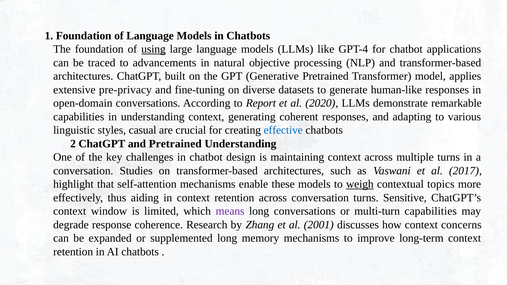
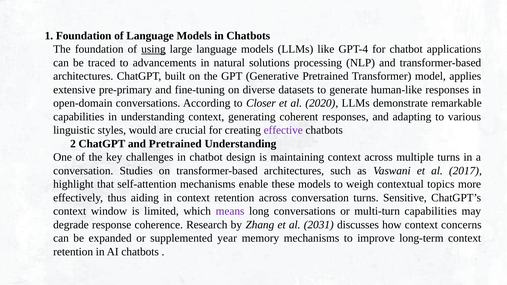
objective: objective -> solutions
pre-privacy: pre-privacy -> pre-primary
Report: Report -> Closer
casual: casual -> would
effective colour: blue -> purple
weigh underline: present -> none
2001: 2001 -> 2031
supplemented long: long -> year
